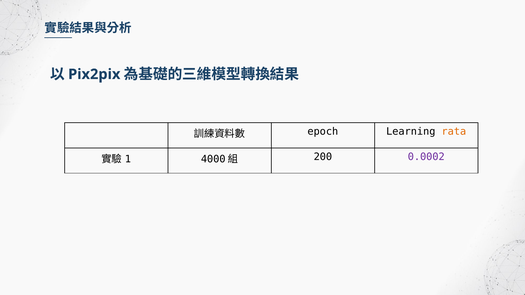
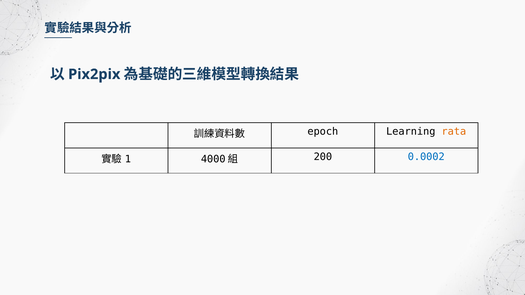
0.0002 colour: purple -> blue
